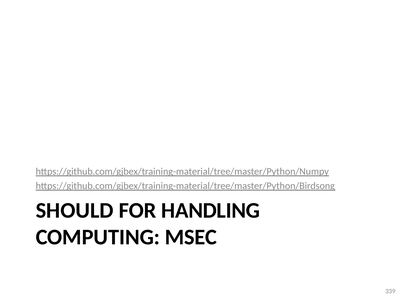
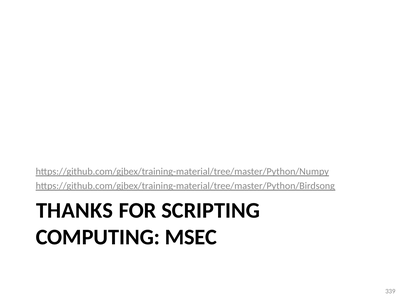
SHOULD: SHOULD -> THANKS
HANDLING: HANDLING -> SCRIPTING
